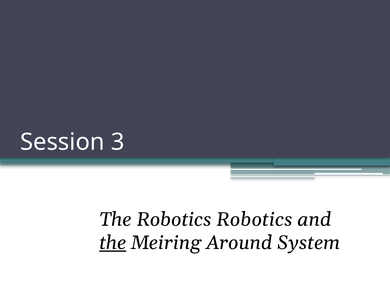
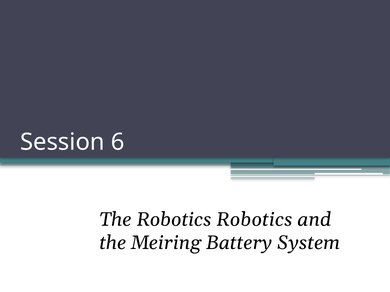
3: 3 -> 6
the at (113, 243) underline: present -> none
Around: Around -> Battery
